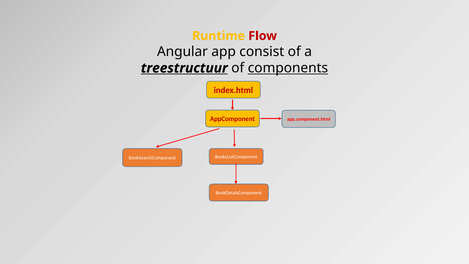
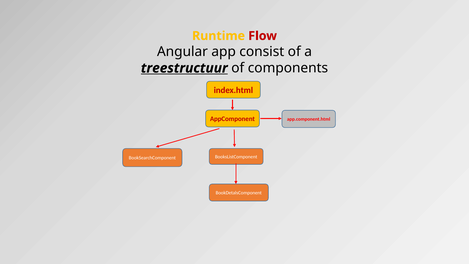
components underline: present -> none
